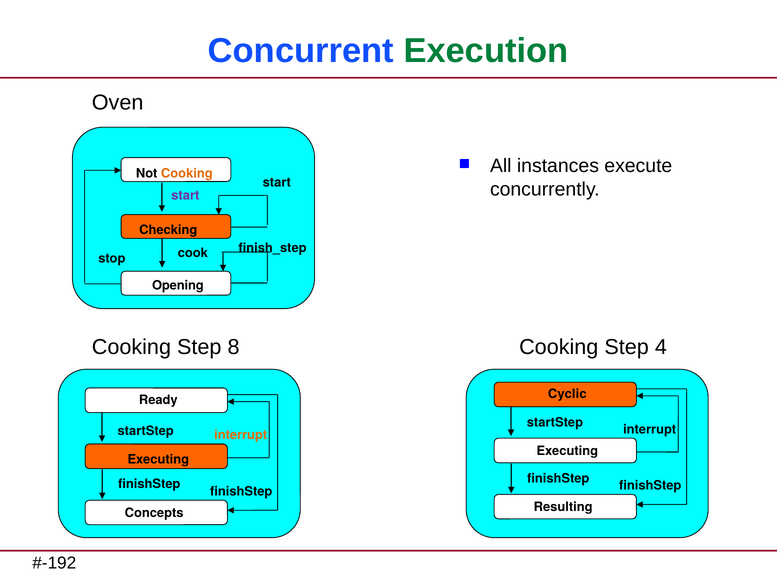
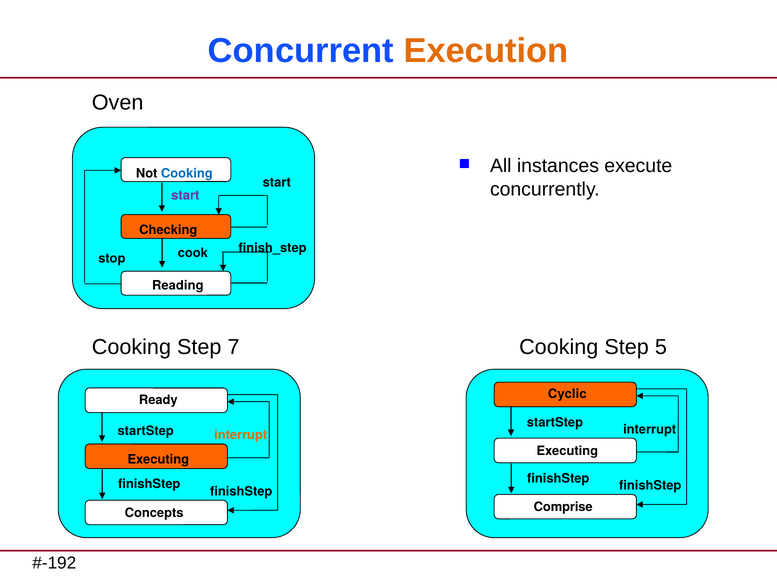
Execution colour: green -> orange
Cooking at (187, 173) colour: orange -> blue
Opening: Opening -> Reading
8: 8 -> 7
4: 4 -> 5
Resulting: Resulting -> Comprise
